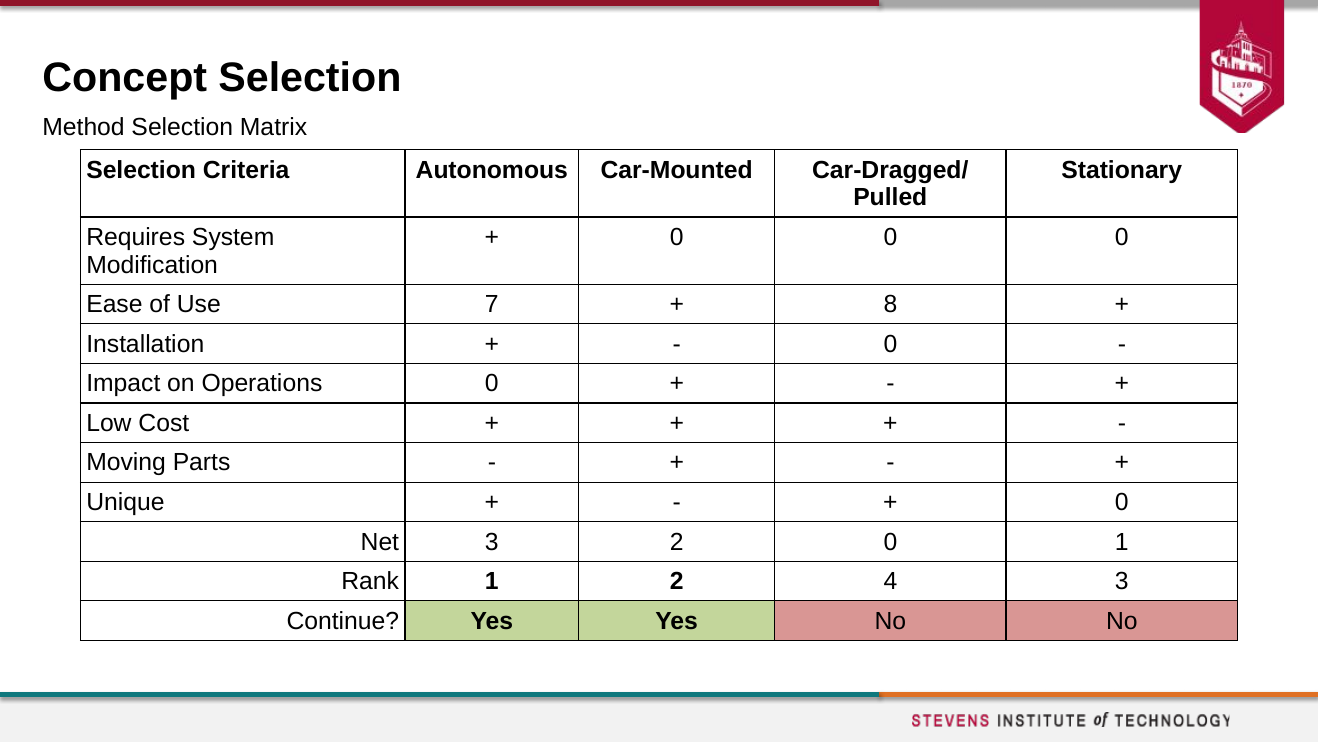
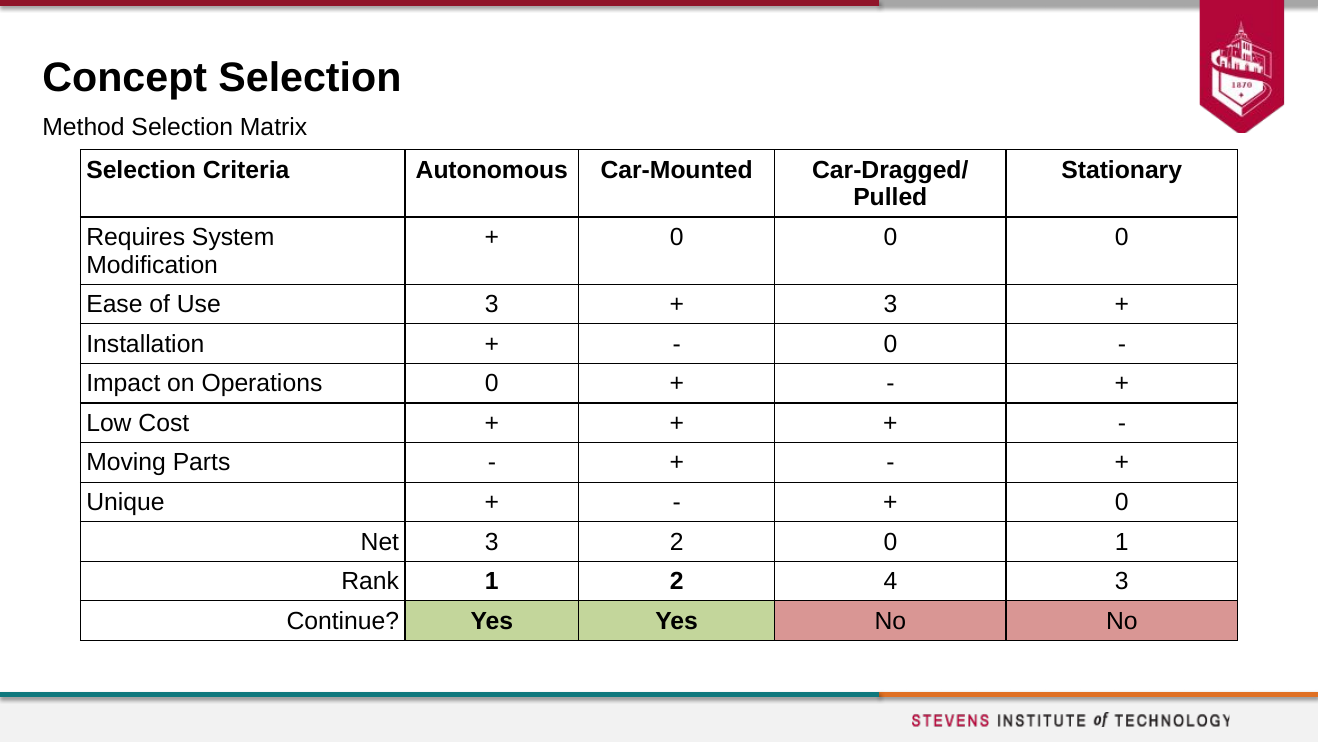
Use 7: 7 -> 3
8 at (890, 304): 8 -> 3
